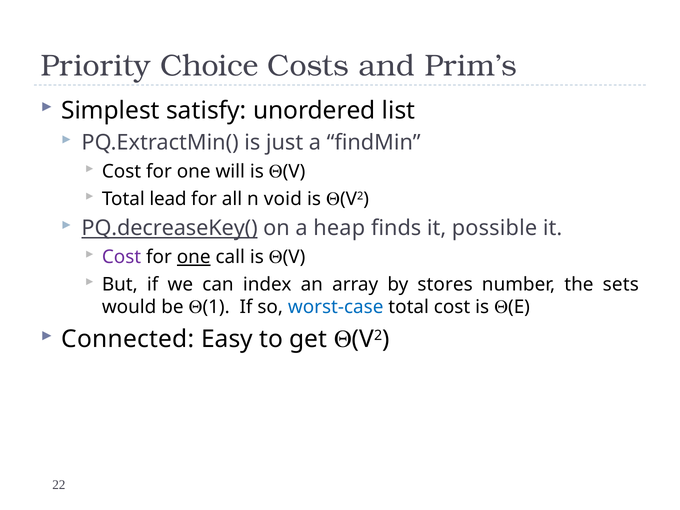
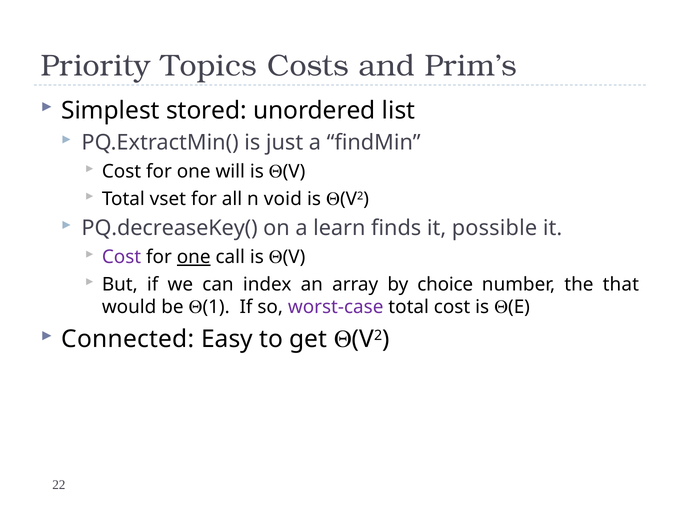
Choice: Choice -> Topics
satisfy: satisfy -> stored
lead: lead -> vset
PQ.decreaseKey( underline: present -> none
heap: heap -> learn
stores: stores -> choice
sets: sets -> that
worst-case colour: blue -> purple
